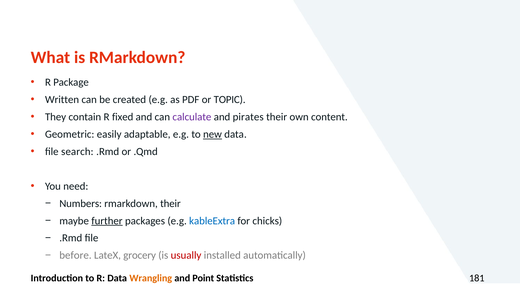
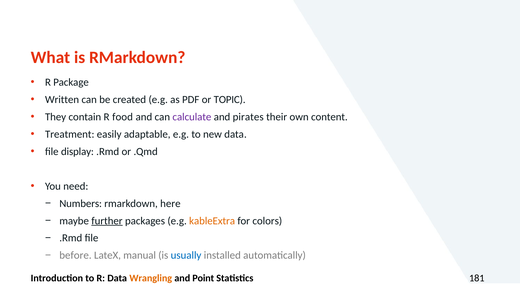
fixed: fixed -> food
Geometric: Geometric -> Treatment
new underline: present -> none
search: search -> display
rmarkdown their: their -> here
kableExtra colour: blue -> orange
chicks: chicks -> colors
grocery: grocery -> manual
usually colour: red -> blue
